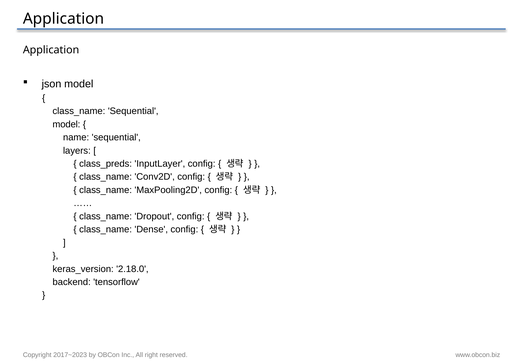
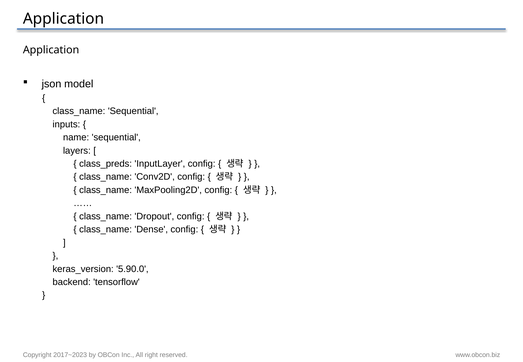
model at (66, 124): model -> inputs
2.18.0: 2.18.0 -> 5.90.0
